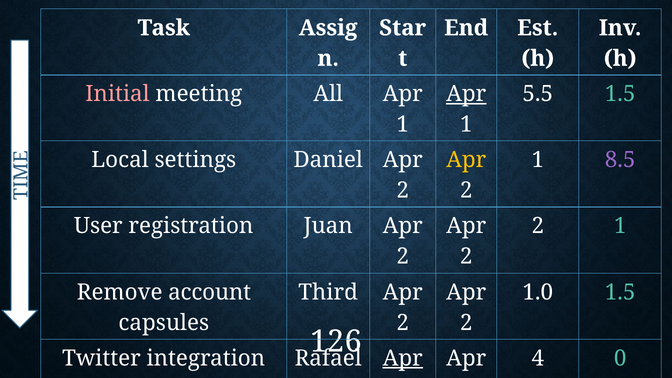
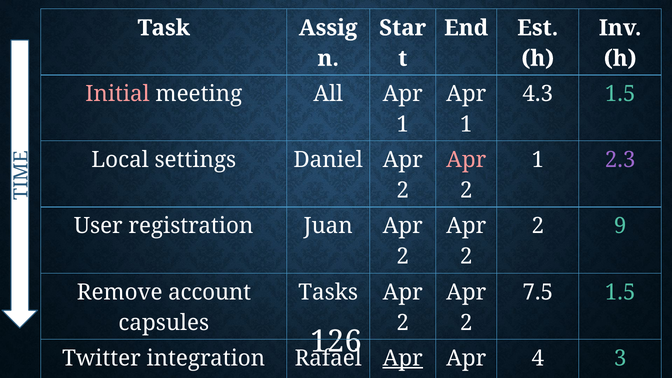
Apr at (466, 94) underline: present -> none
5.5: 5.5 -> 4.3
Apr at (466, 160) colour: yellow -> pink
8.5: 8.5 -> 2.3
1 at (620, 226): 1 -> 9
Third: Third -> Tasks
1.0: 1.0 -> 7.5
4 0: 0 -> 3
